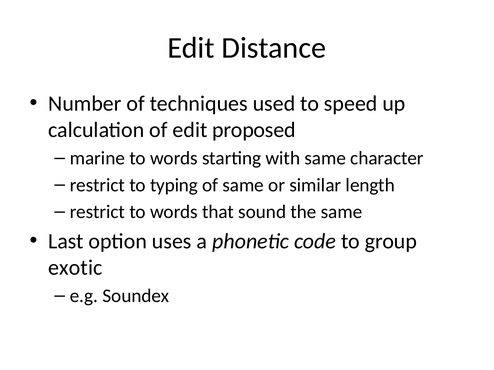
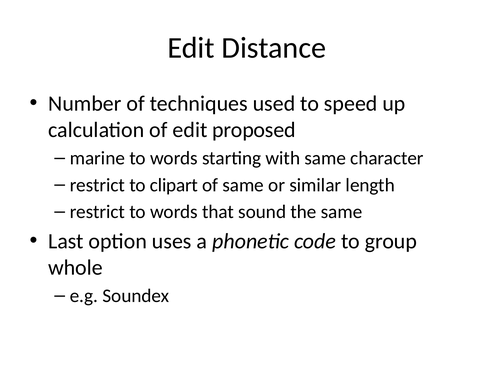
typing: typing -> clipart
exotic: exotic -> whole
